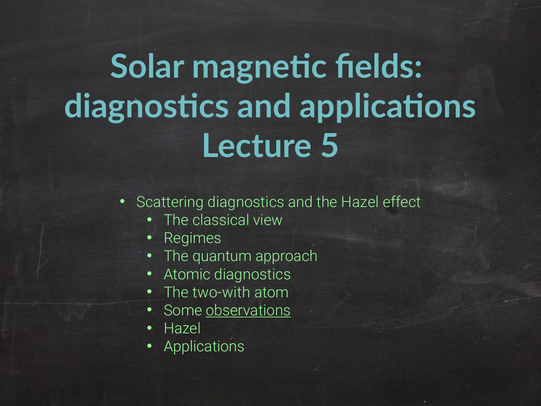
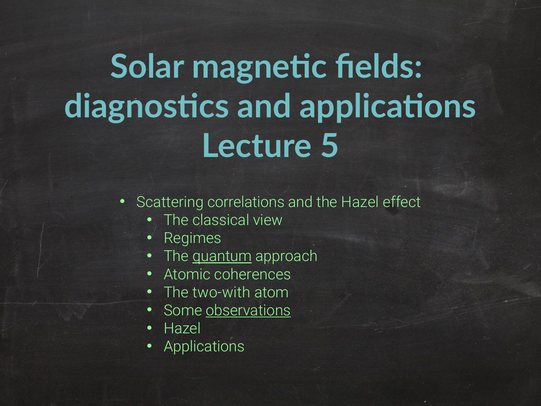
Scattering diagnostics: diagnostics -> correlations
quantum underline: none -> present
Atomic diagnostics: diagnostics -> coherences
